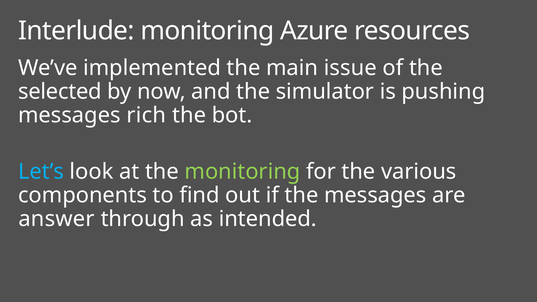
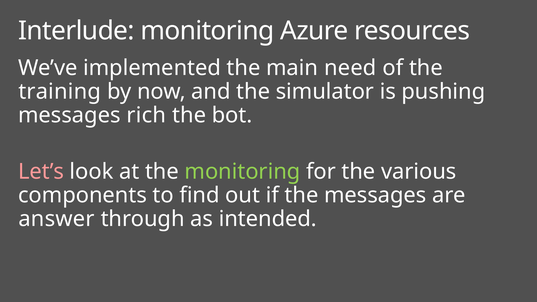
issue: issue -> need
selected: selected -> training
Let’s colour: light blue -> pink
